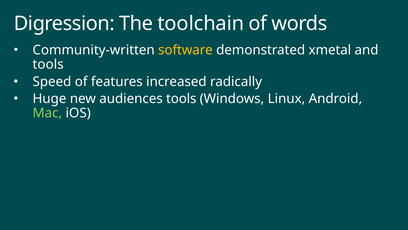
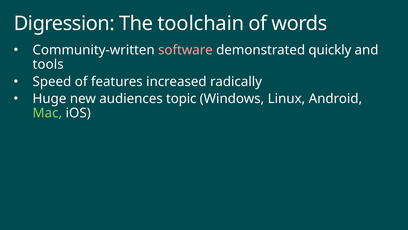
software colour: yellow -> pink
xmetal: xmetal -> quickly
audiences tools: tools -> topic
